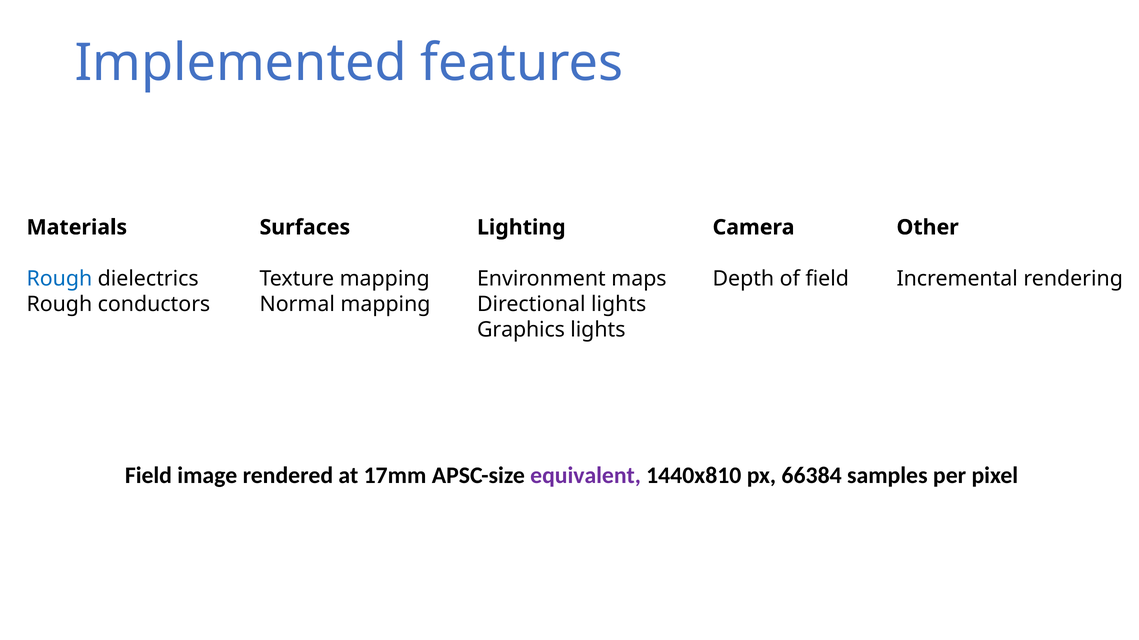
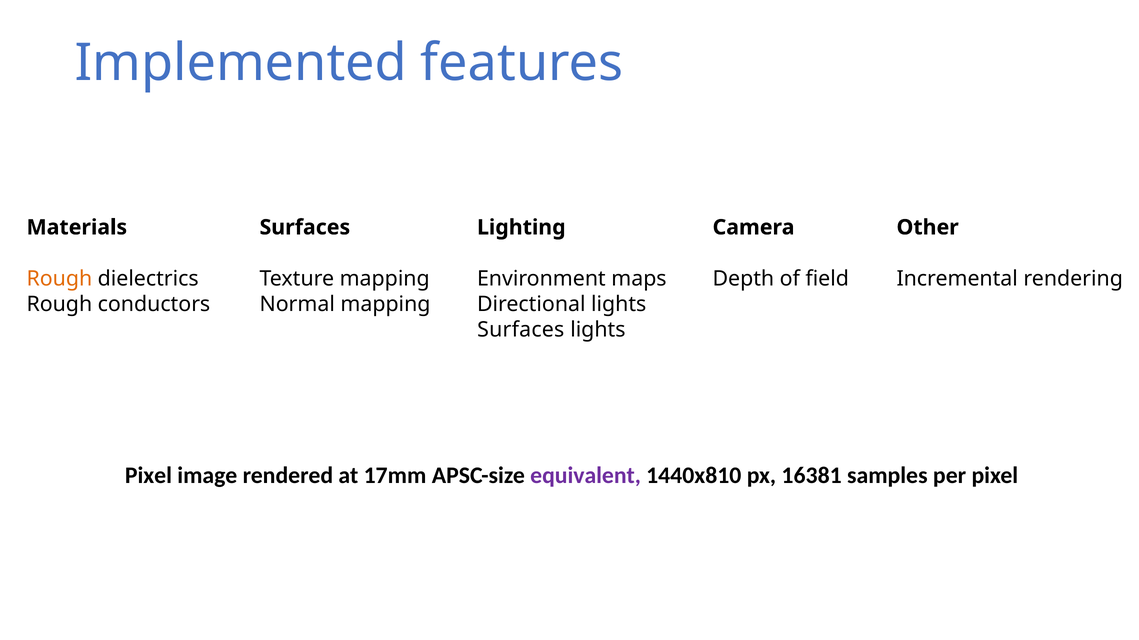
Rough at (59, 279) colour: blue -> orange
Graphics at (521, 330): Graphics -> Surfaces
Field at (148, 476): Field -> Pixel
66384: 66384 -> 16381
